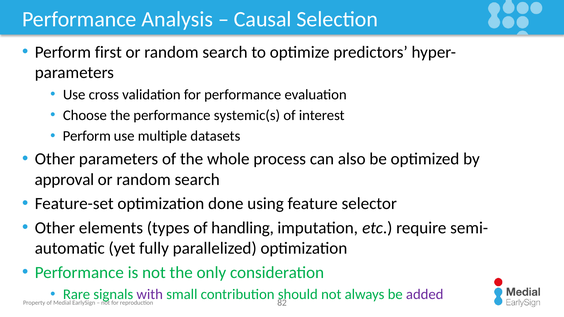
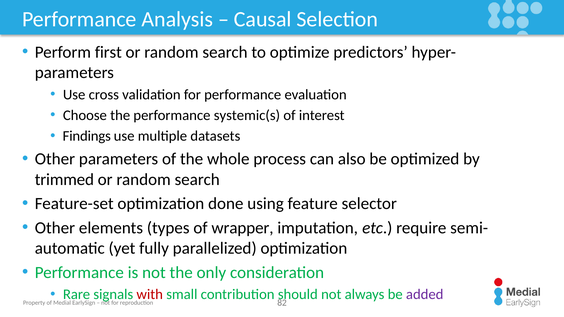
Perform at (87, 136): Perform -> Findings
approval: approval -> trimmed
handling: handling -> wrapper
with colour: purple -> red
